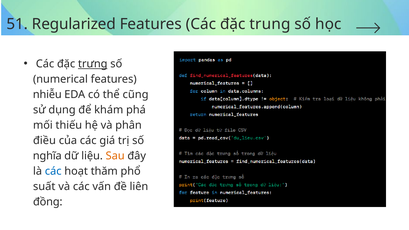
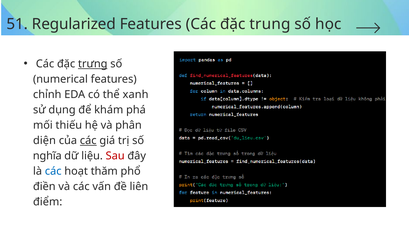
nhiễu: nhiễu -> chỉnh
cũng: cũng -> xanh
điều: điều -> diện
các at (88, 141) underline: none -> present
Sau colour: orange -> red
suất: suất -> điền
đồng: đồng -> điểm
